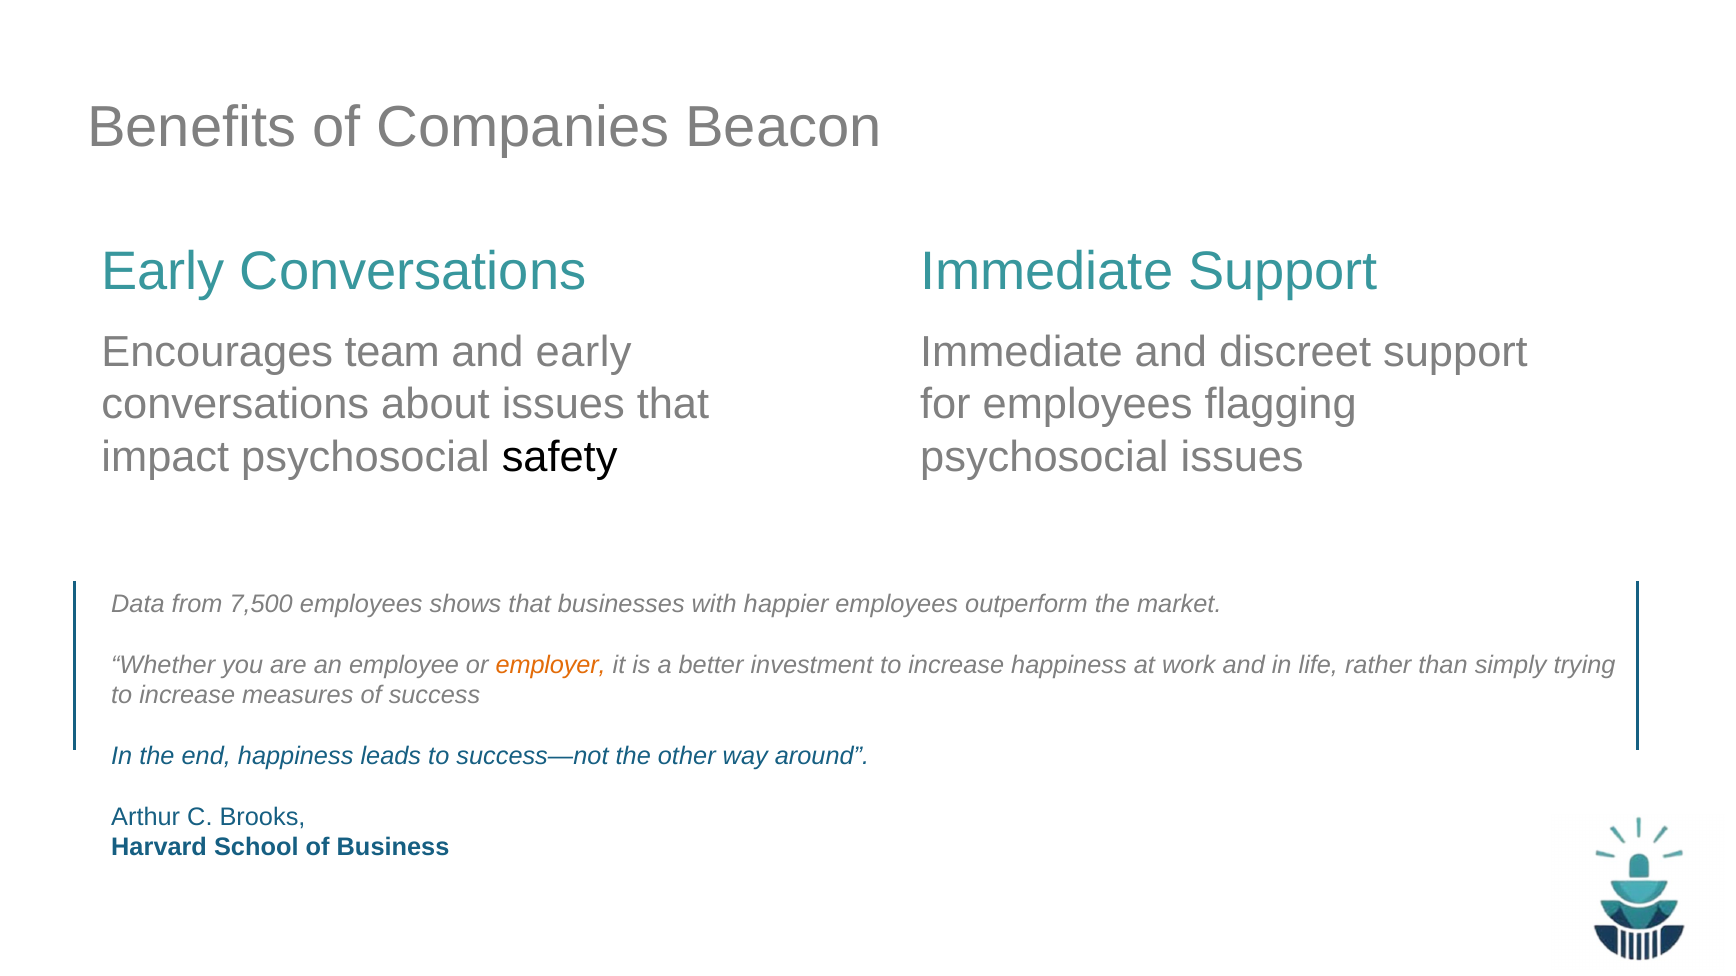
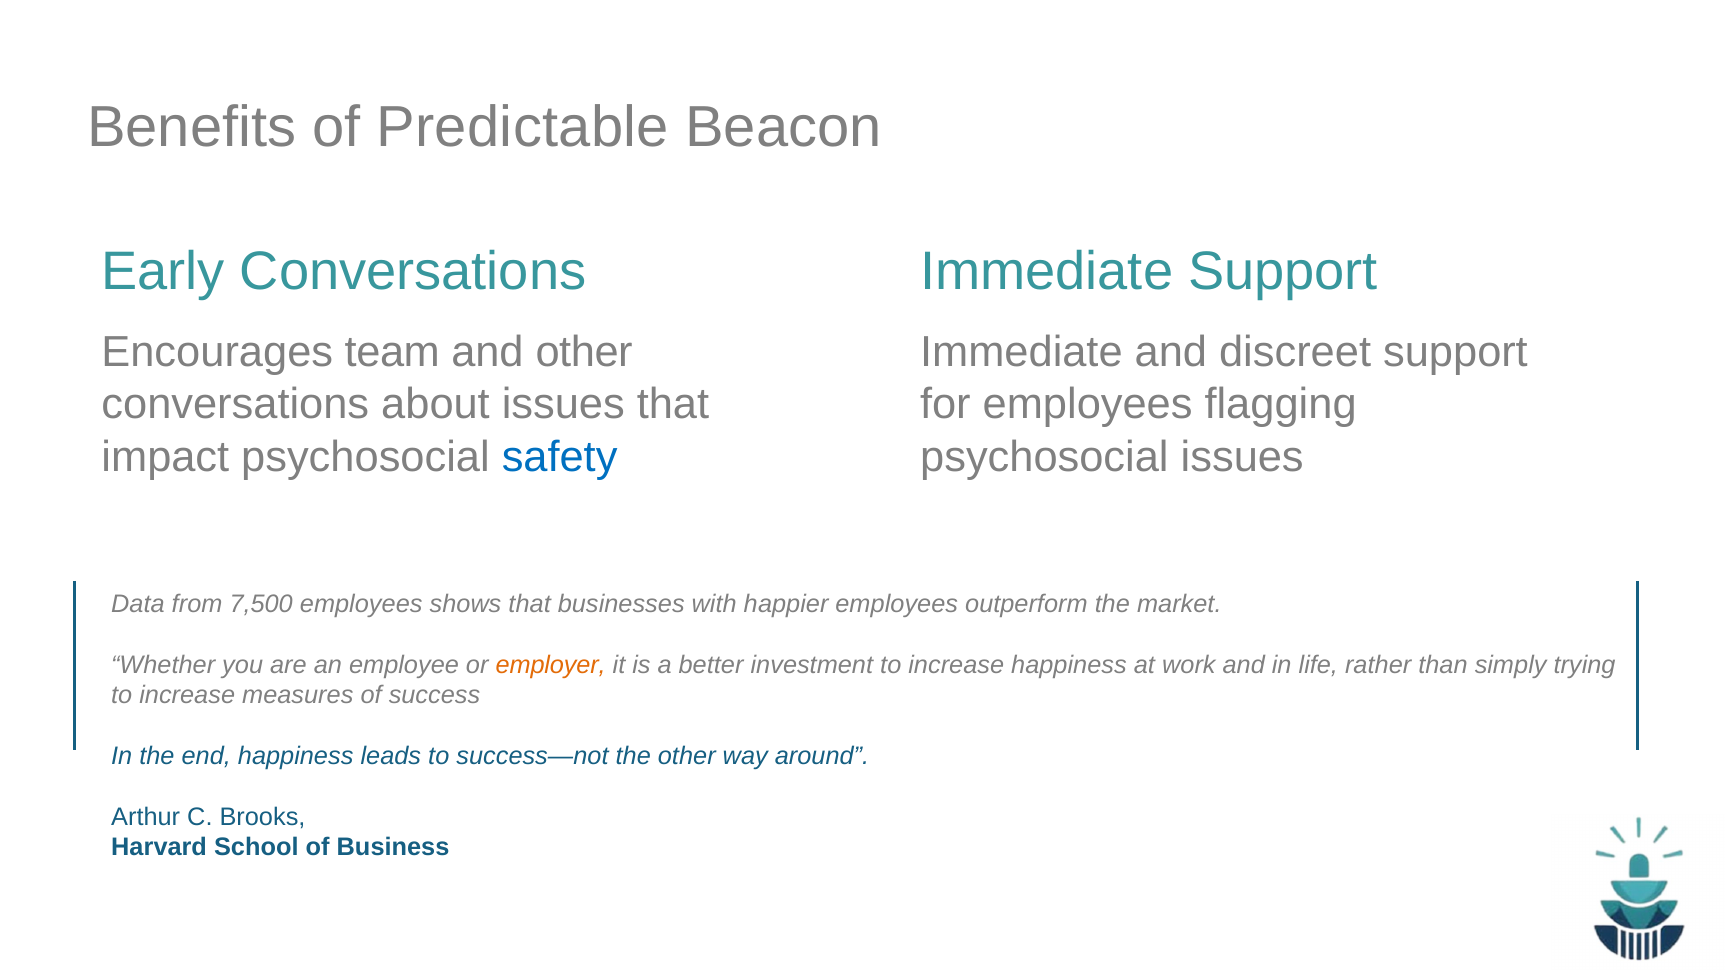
Companies: Companies -> Predictable
and early: early -> other
safety colour: black -> blue
